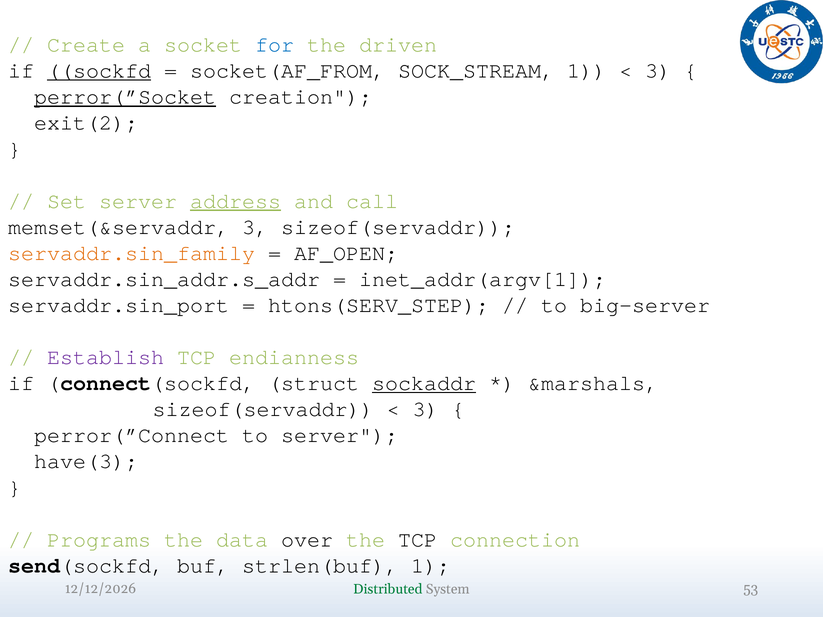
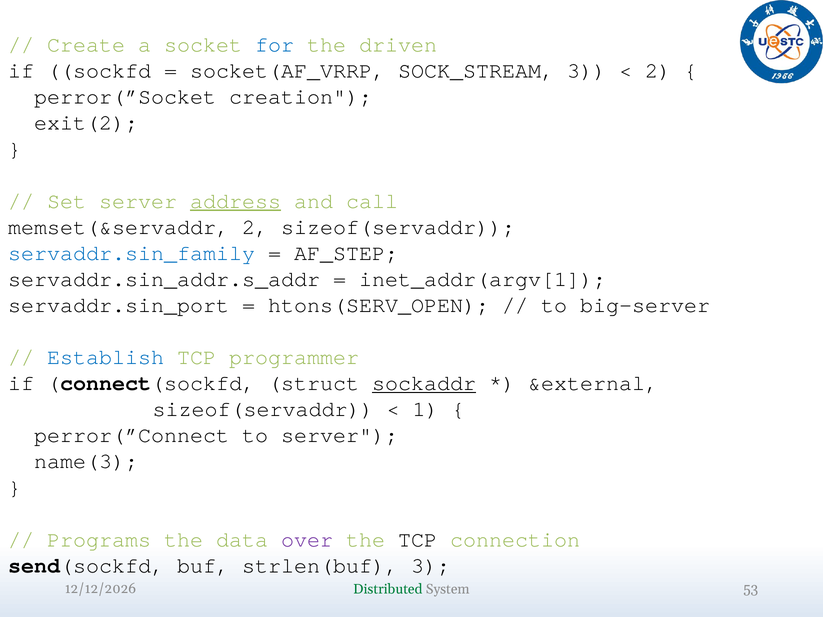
sockfd underline: present -> none
socket(AF_FROM: socket(AF_FROM -> socket(AF_VRRP
SOCK_STREAM 1: 1 -> 3
3 at (658, 71): 3 -> 2
perror(”Socket underline: present -> none
memset(&servaddr 3: 3 -> 2
servaddr.sin_family colour: orange -> blue
AF_OPEN: AF_OPEN -> AF_STEP
htons(SERV_STEP: htons(SERV_STEP -> htons(SERV_OPEN
Establish colour: purple -> blue
endianness: endianness -> programmer
&marshals: &marshals -> &external
3 at (426, 409): 3 -> 1
have(3: have(3 -> name(3
over colour: black -> purple
strlen(buf 1: 1 -> 3
